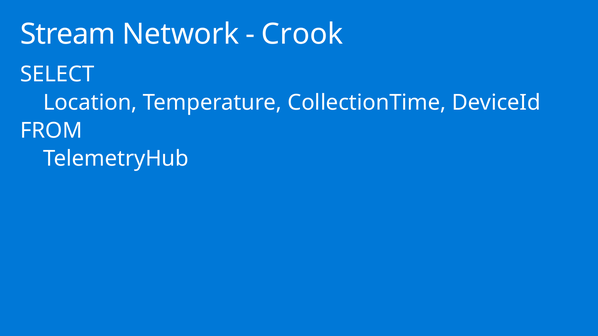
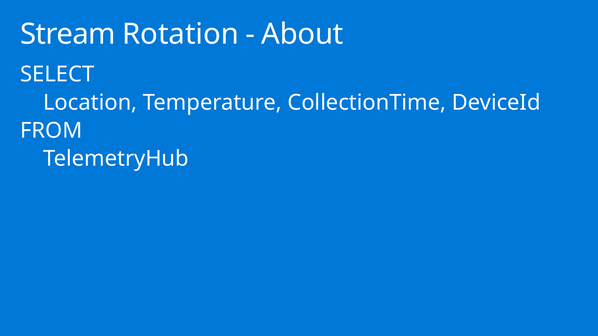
Network: Network -> Rotation
Crook: Crook -> About
